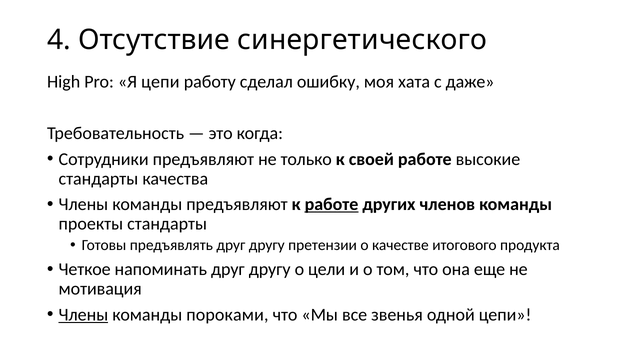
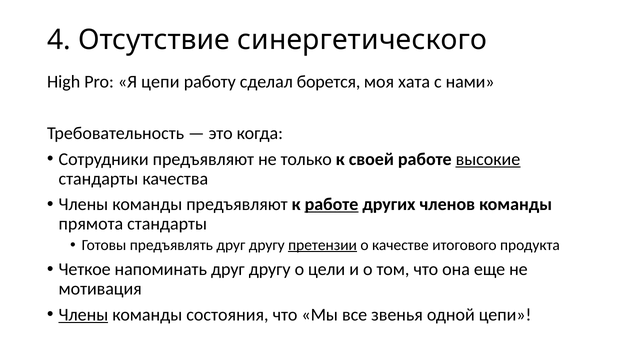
ошибку: ошибку -> борется
даже: даже -> нами
высокие underline: none -> present
проекты: проекты -> прямота
претензии underline: none -> present
пороками: пороками -> состояния
